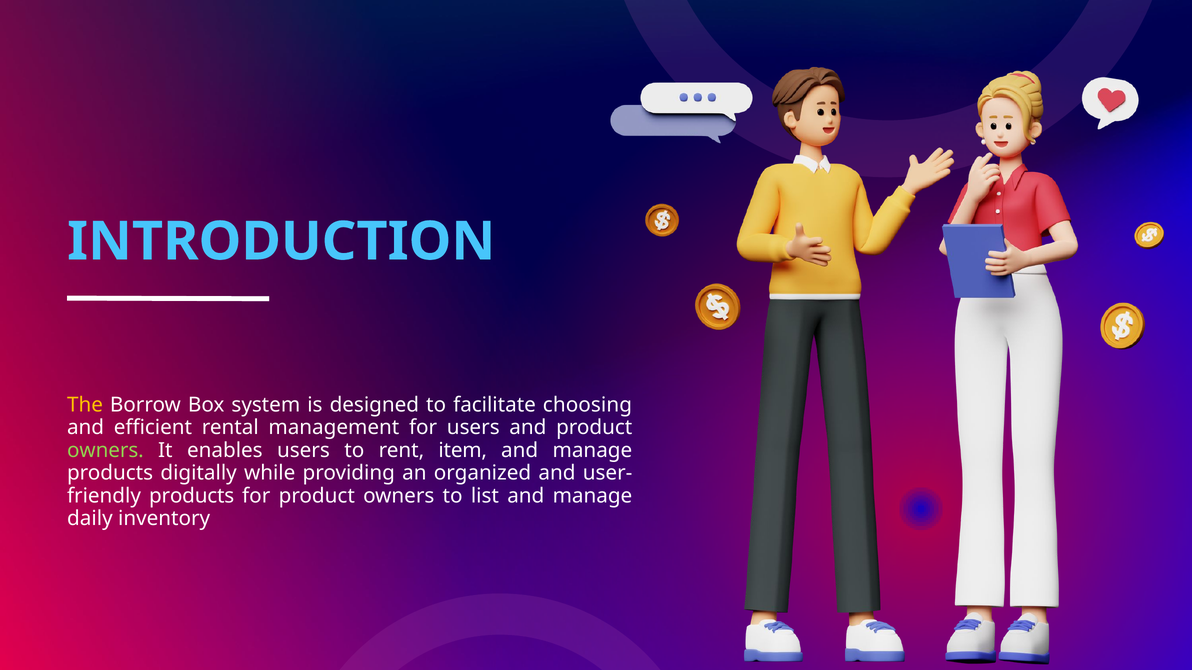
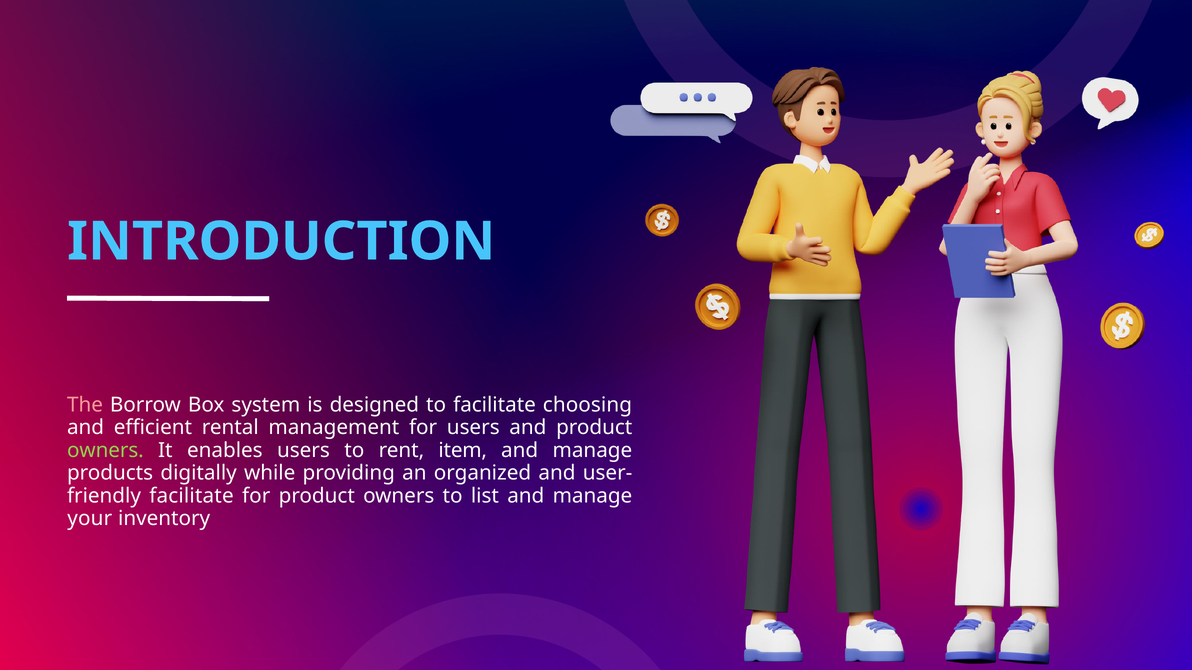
The colour: yellow -> pink
products at (192, 496): products -> facilitate
daily: daily -> your
